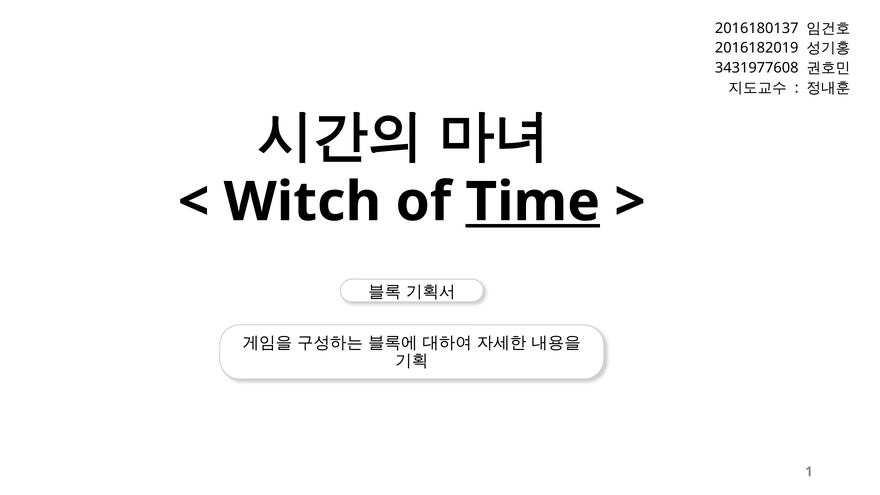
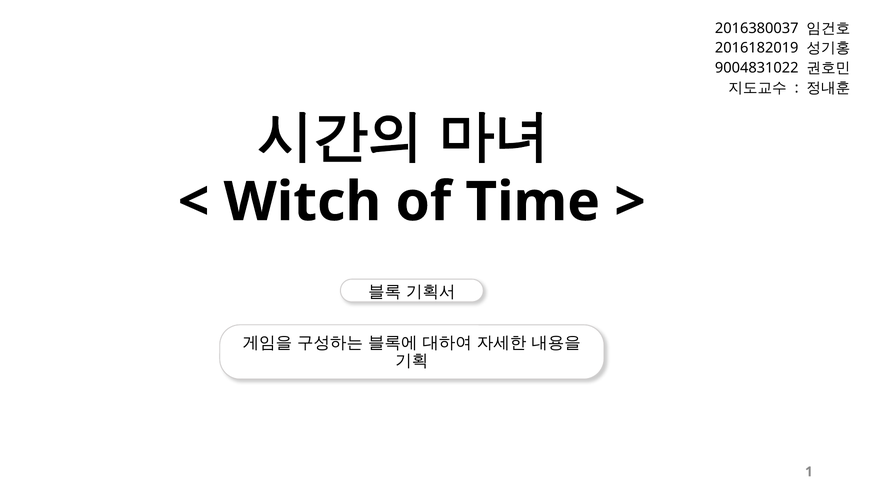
2016180137: 2016180137 -> 2016380037
3431977608: 3431977608 -> 9004831022
Time underline: present -> none
